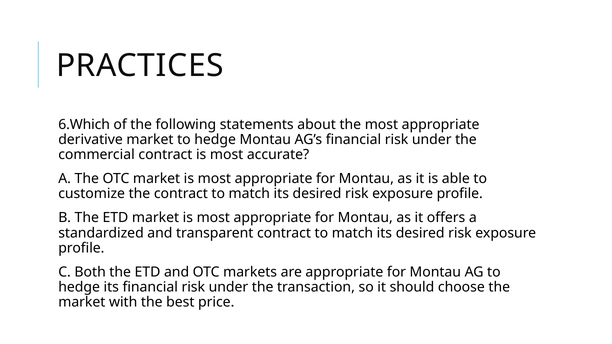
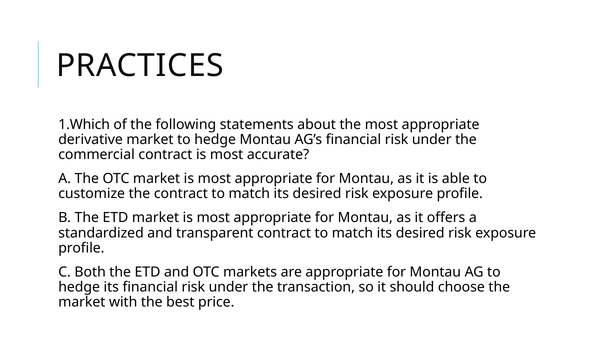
6.Which: 6.Which -> 1.Which
